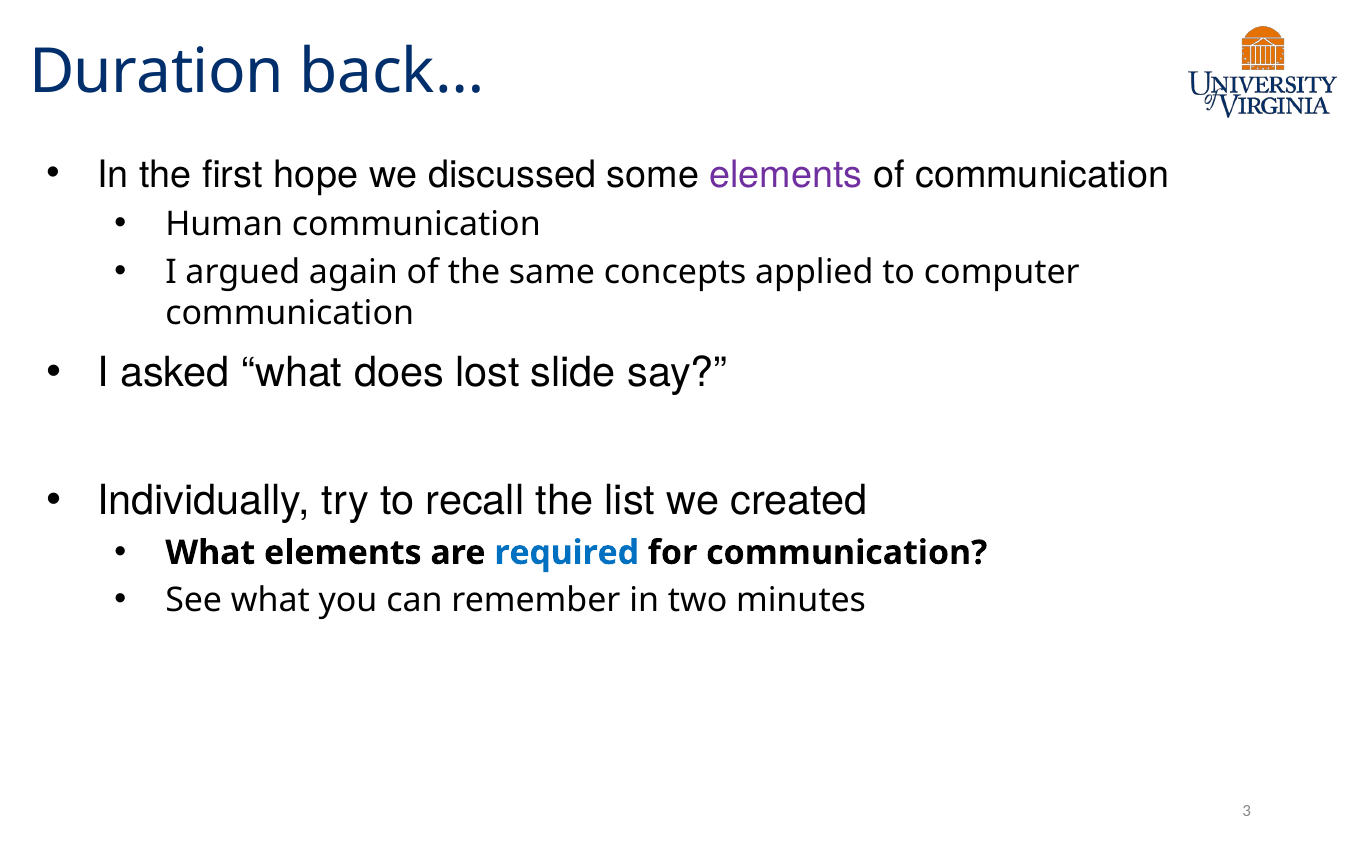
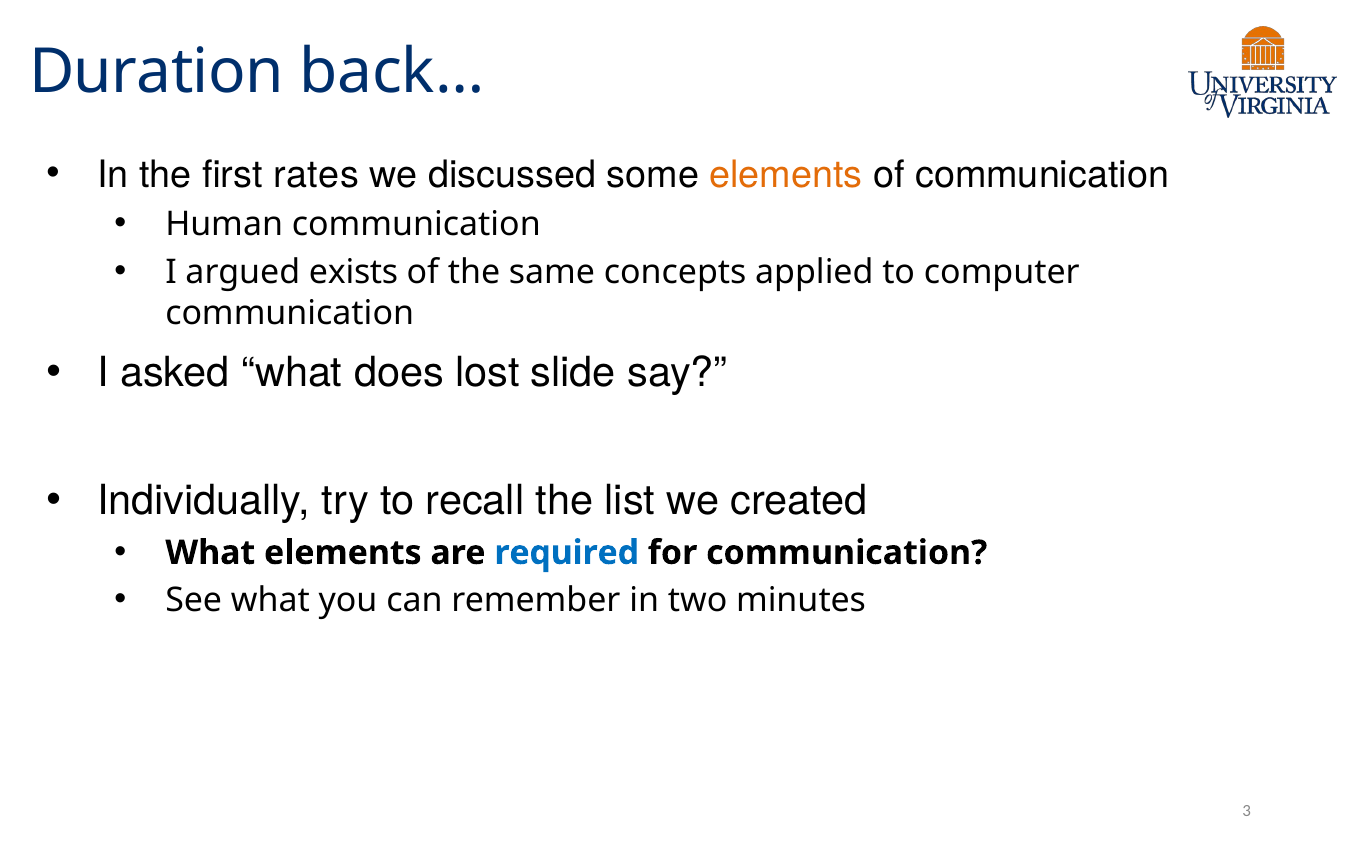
hope: hope -> rates
elements at (786, 175) colour: purple -> orange
again: again -> exists
